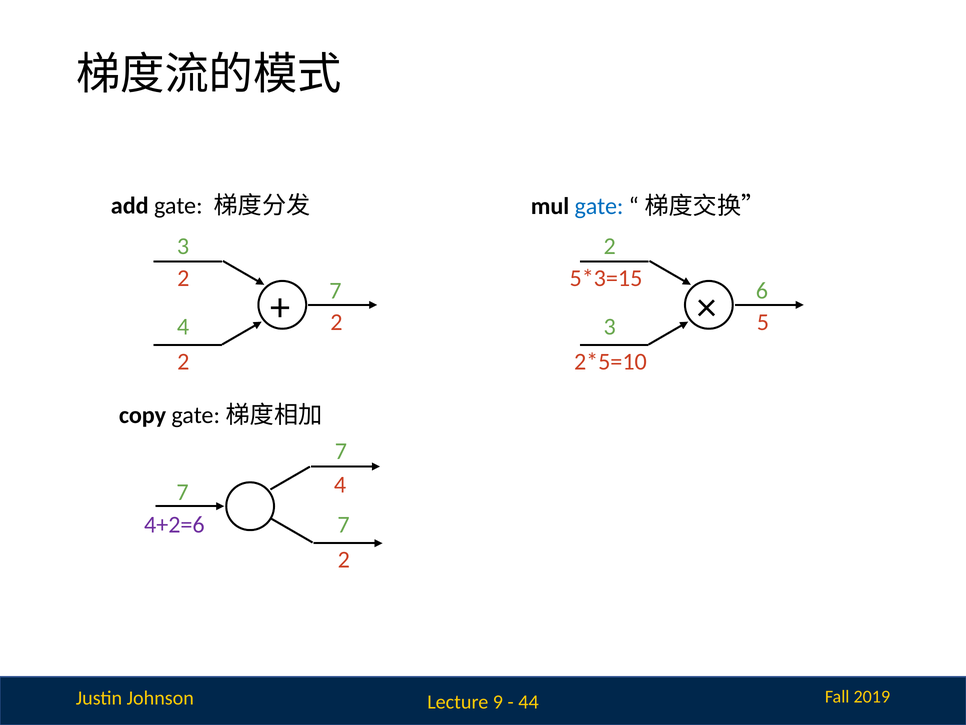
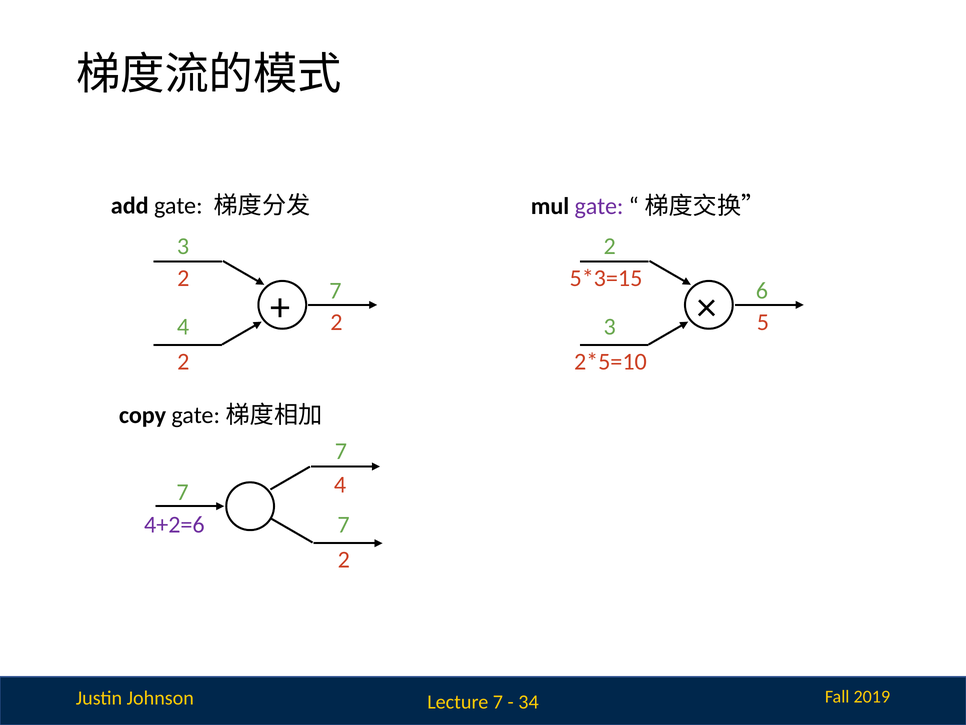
gate at (599, 206) colour: blue -> purple
Lecture 9: 9 -> 7
44: 44 -> 34
